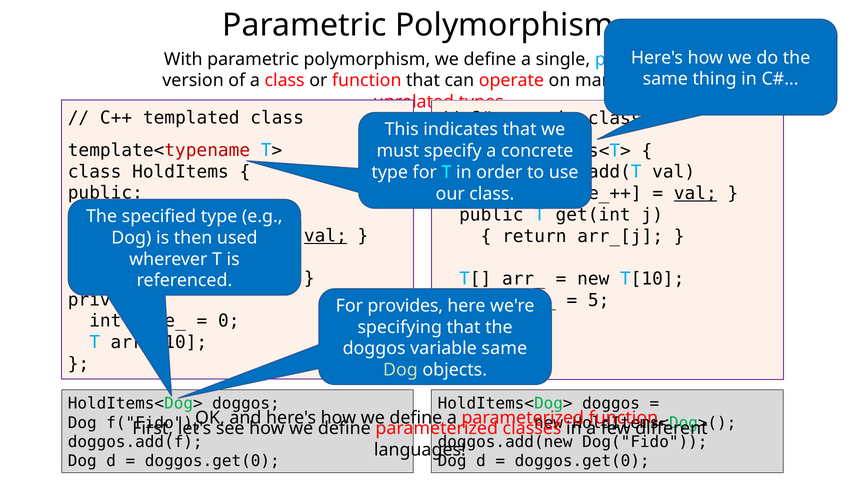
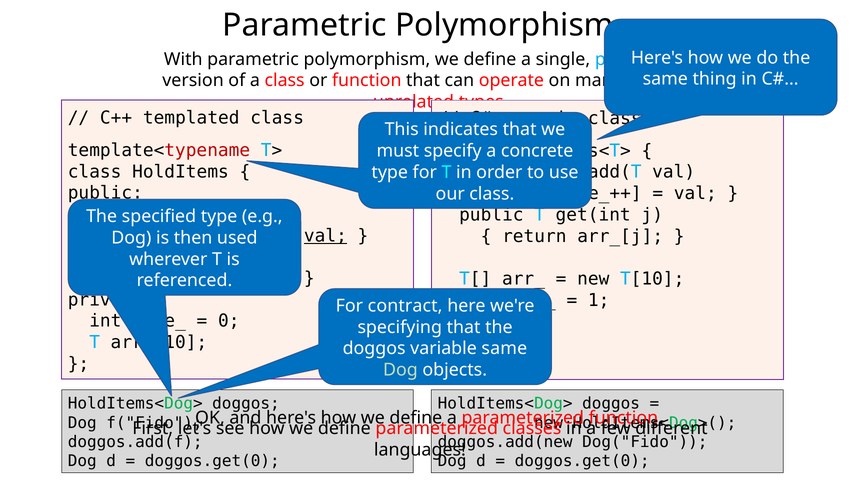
val at (695, 194) underline: present -> none
5: 5 -> 1
provides: provides -> contract
